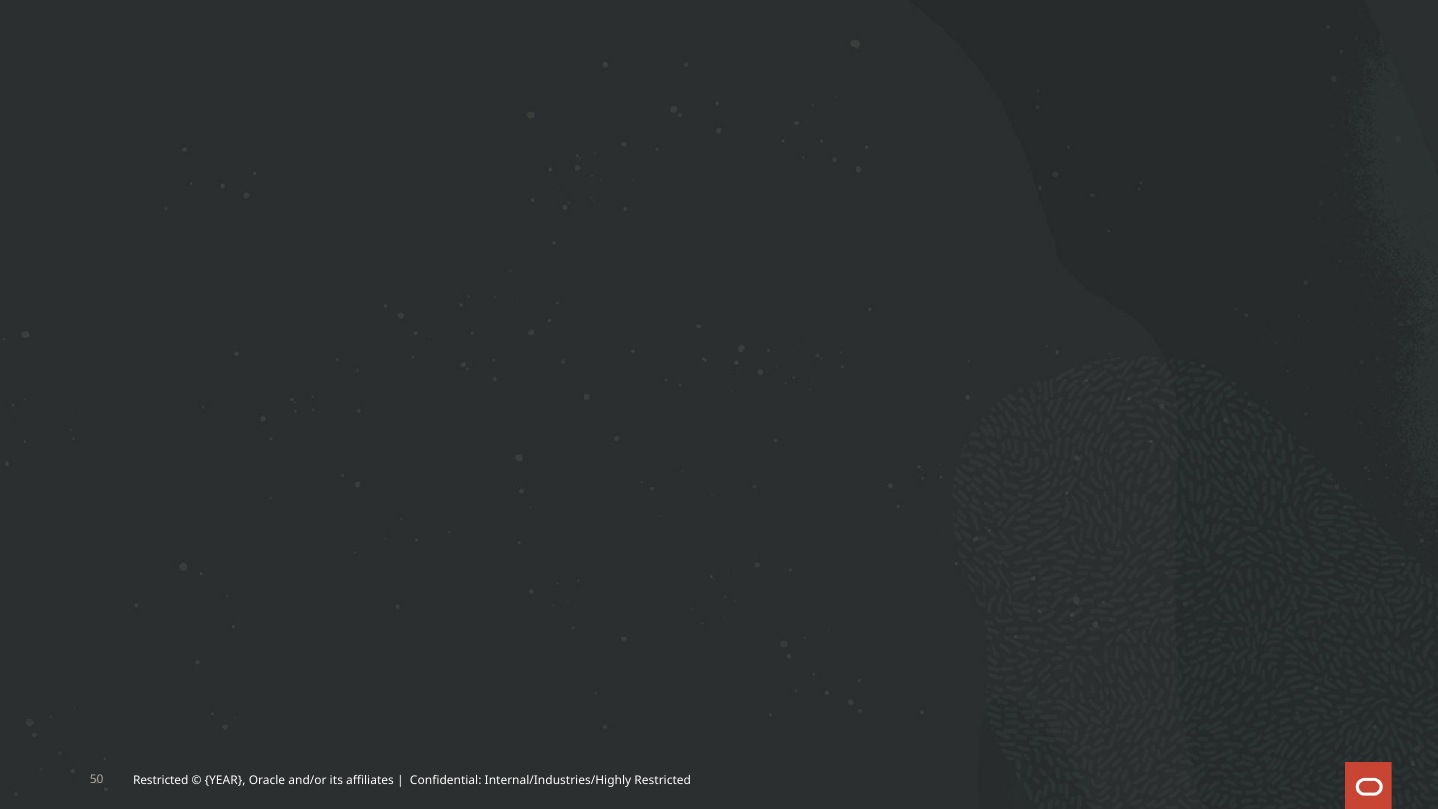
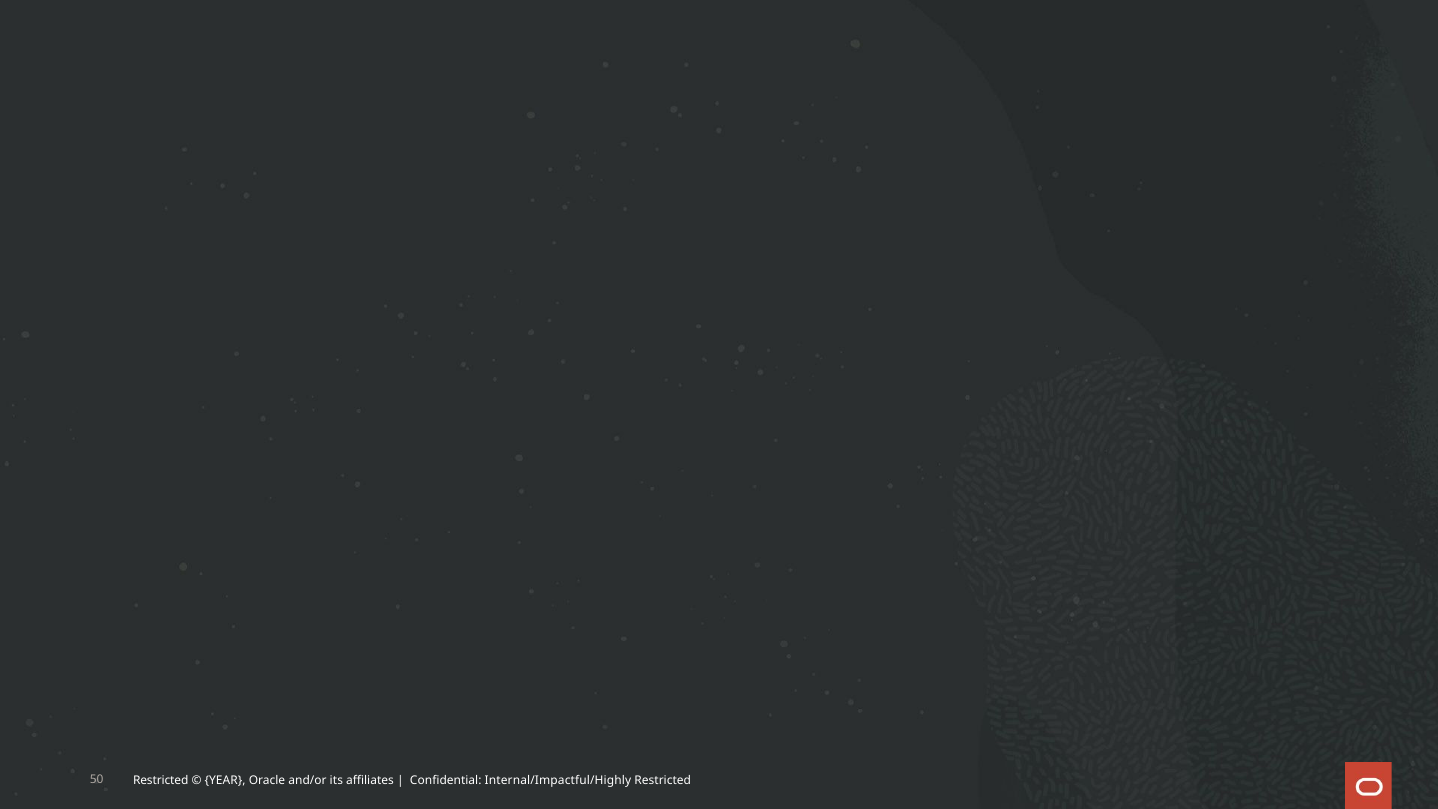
Internal/Industries/Highly: Internal/Industries/Highly -> Internal/Impactful/Highly
